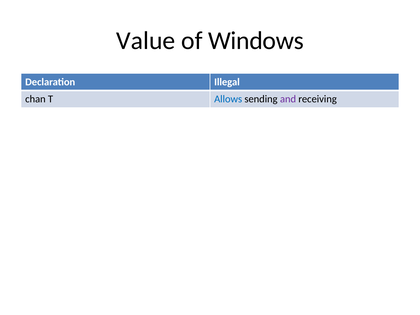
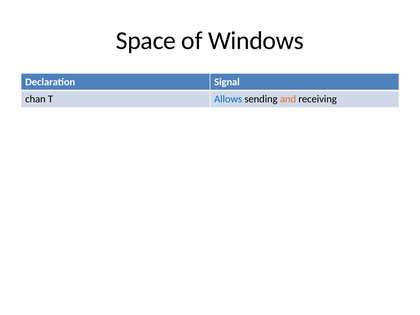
Value: Value -> Space
Illegal: Illegal -> Signal
and colour: purple -> orange
